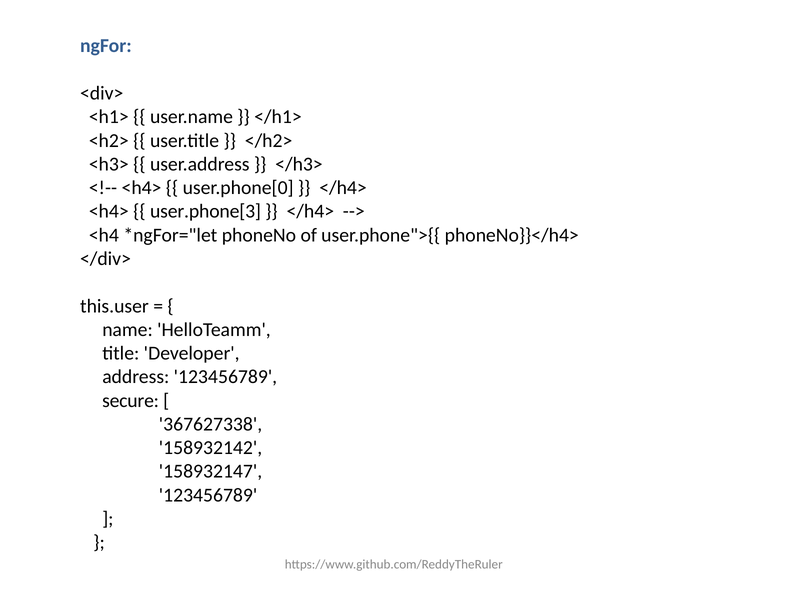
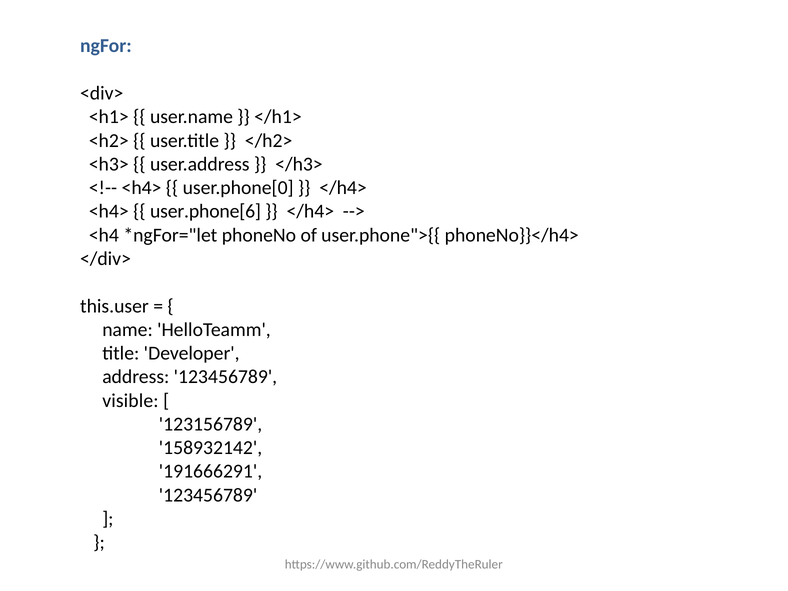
user.phone[3: user.phone[3 -> user.phone[6
secure: secure -> visible
367627338: 367627338 -> 123156789
158932147: 158932147 -> 191666291
